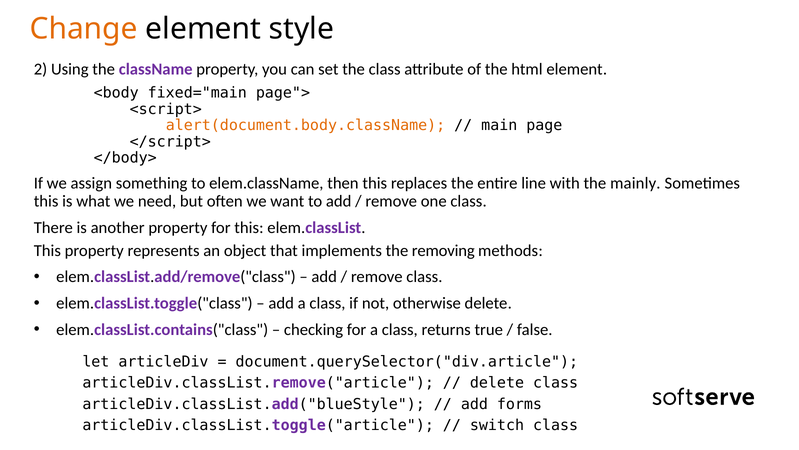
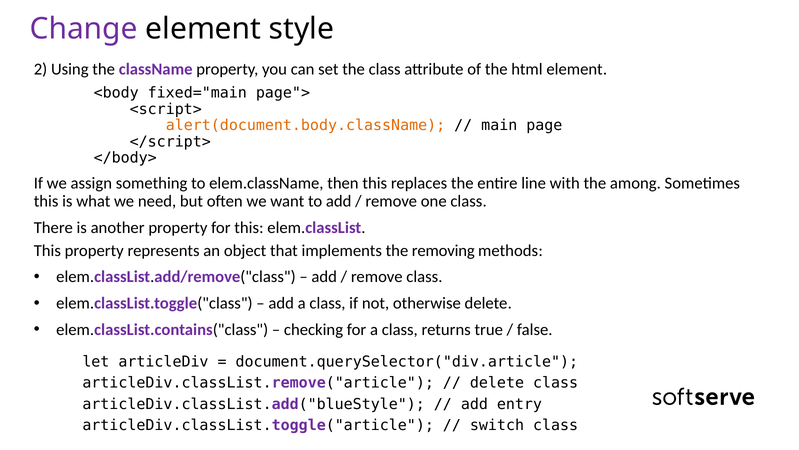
Change colour: orange -> purple
mainly: mainly -> among
forms: forms -> entry
